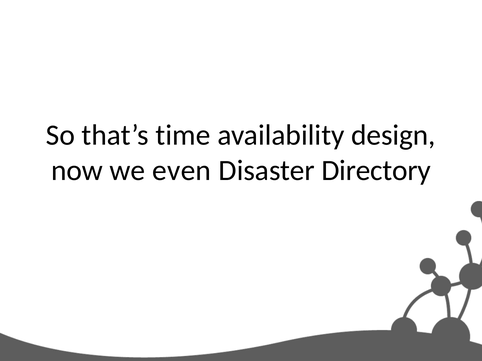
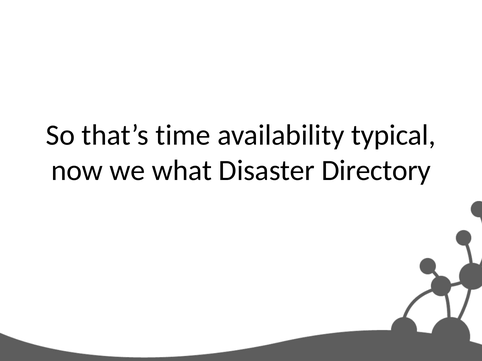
design: design -> typical
even: even -> what
